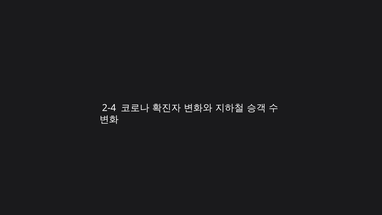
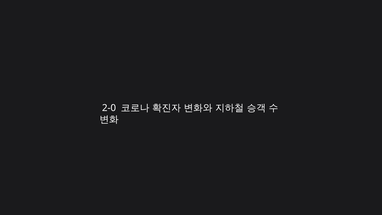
2-4: 2-4 -> 2-0
